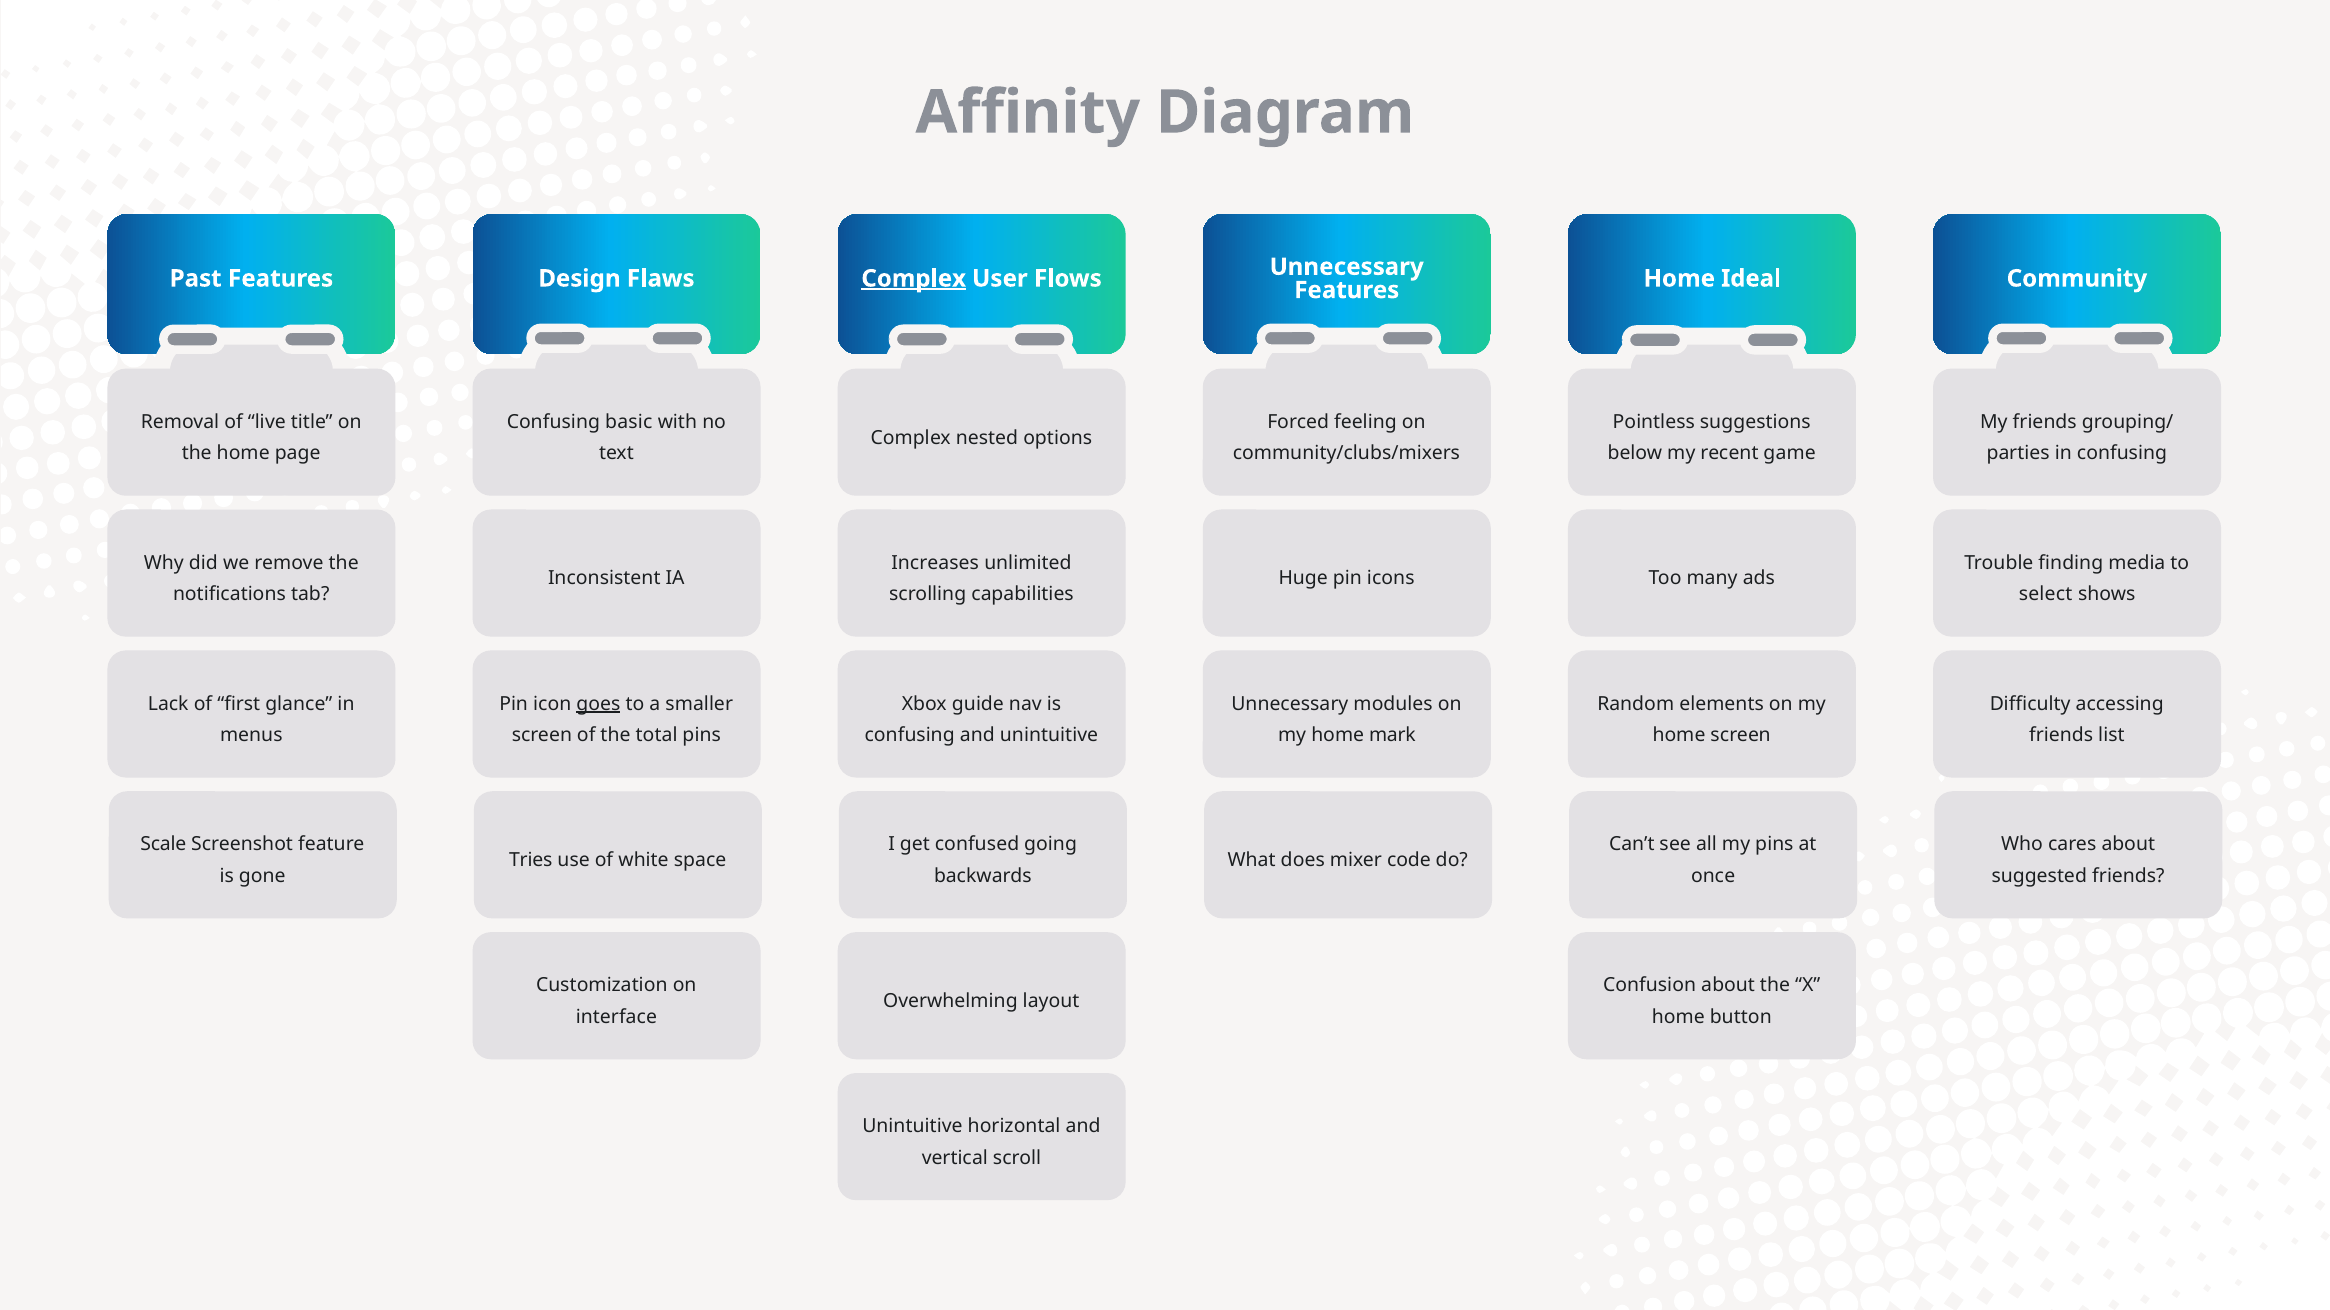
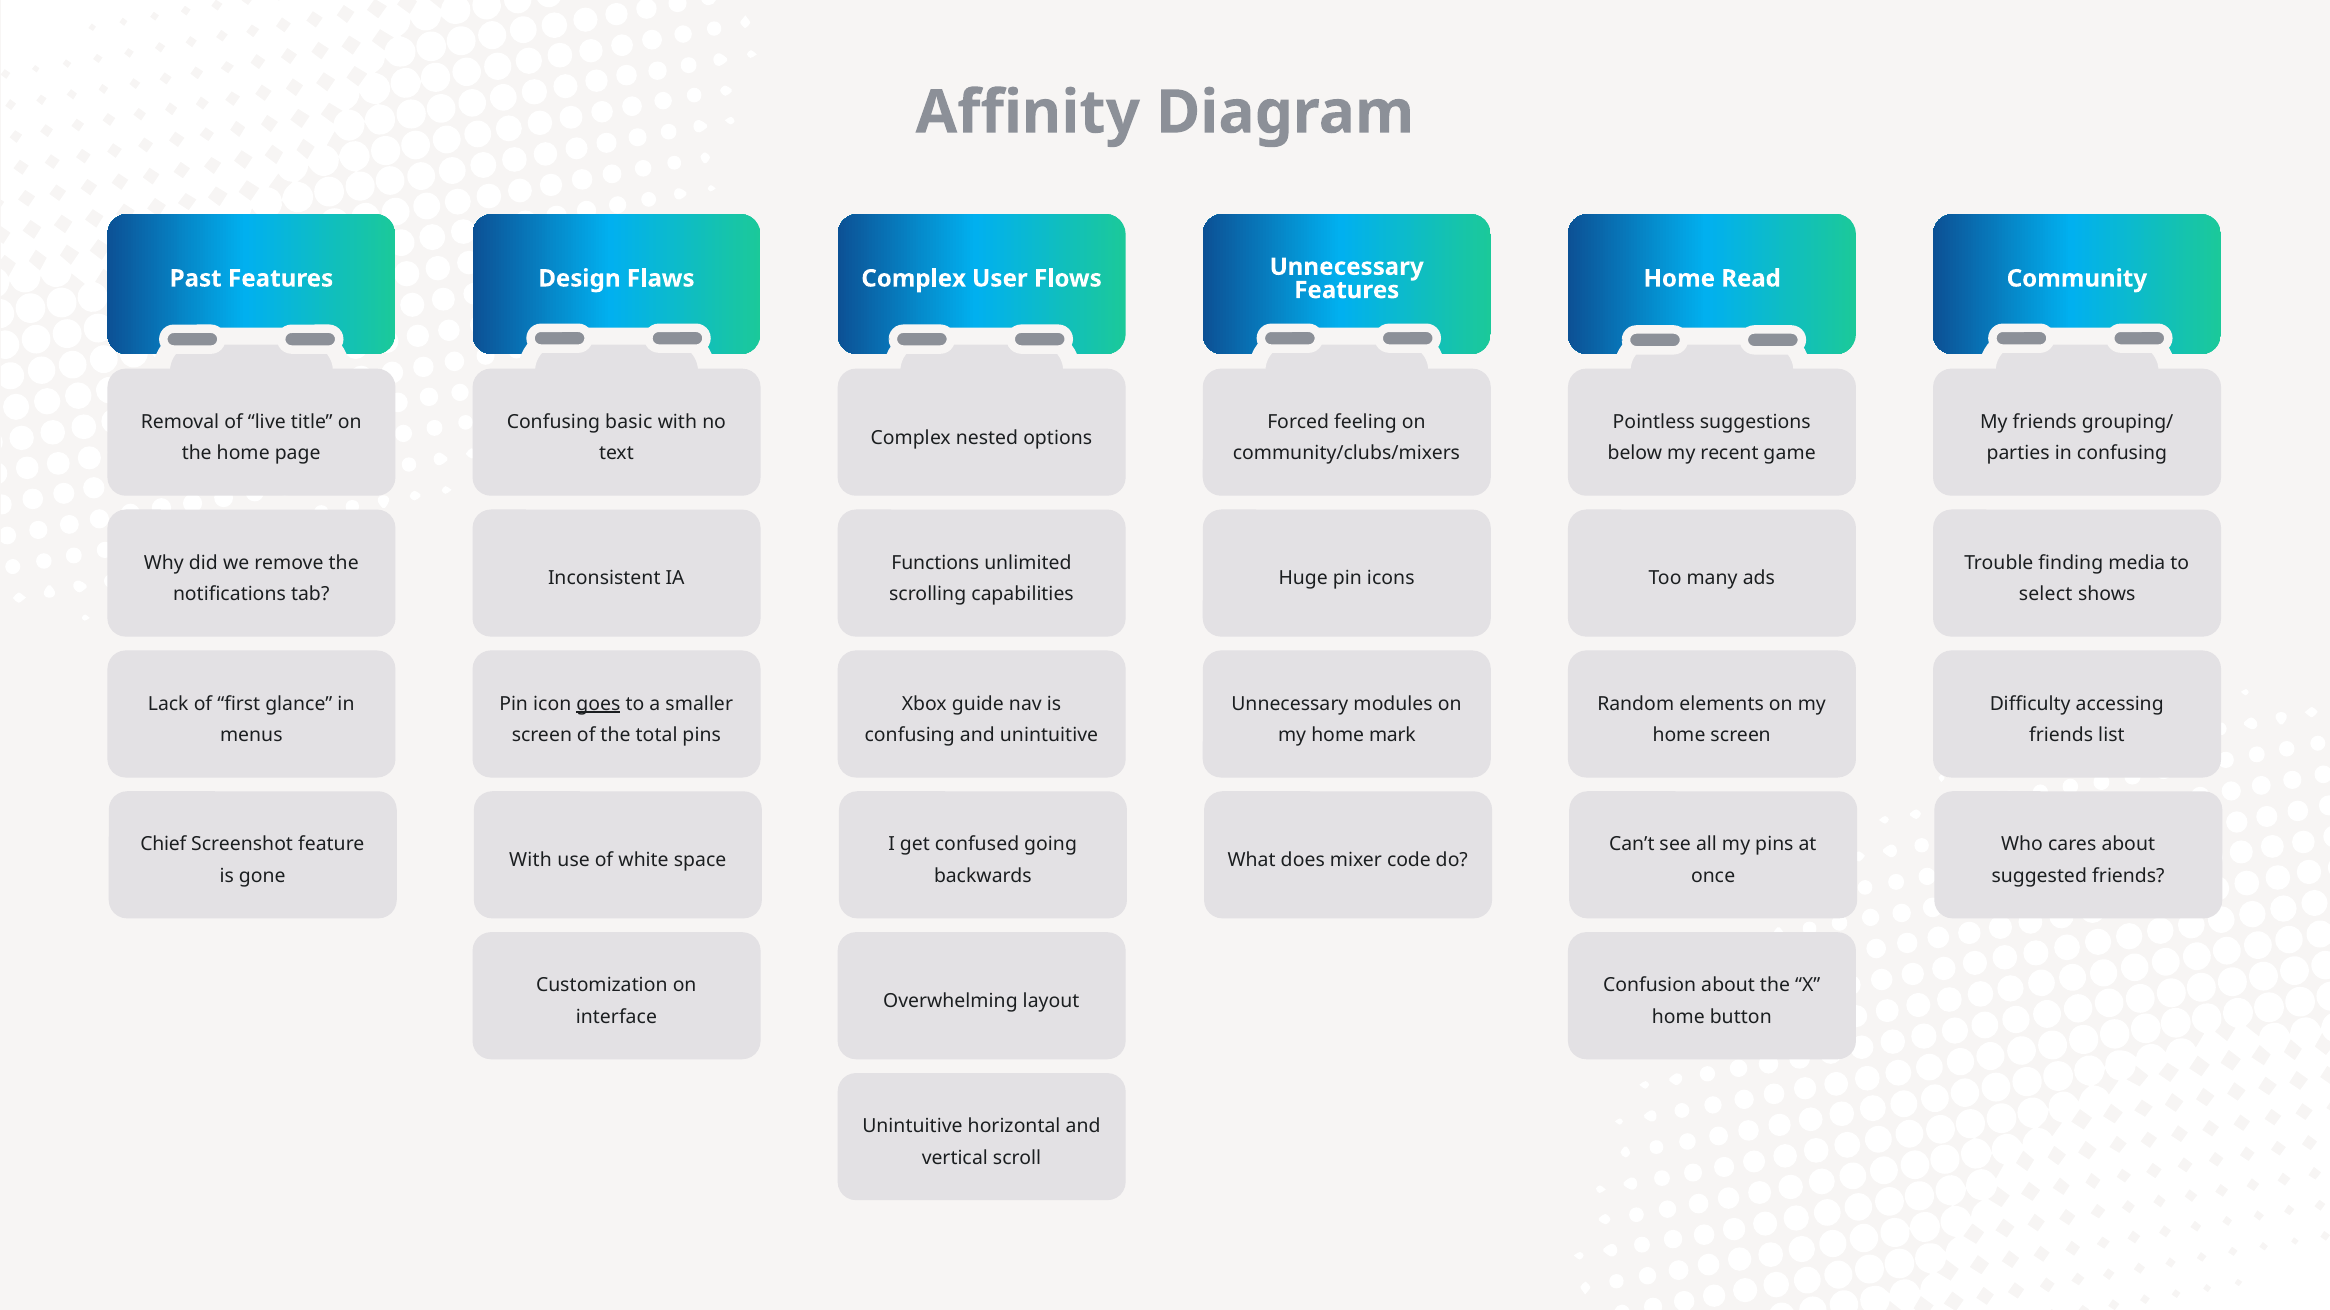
Complex at (914, 279) underline: present -> none
Ideal: Ideal -> Read
Increases: Increases -> Functions
Scale: Scale -> Chief
Tries at (531, 861): Tries -> With
